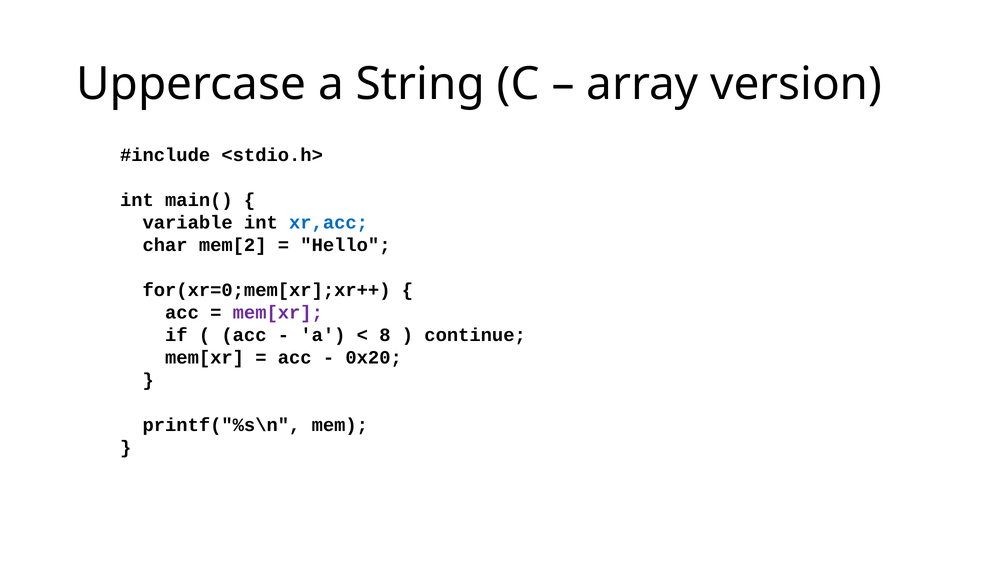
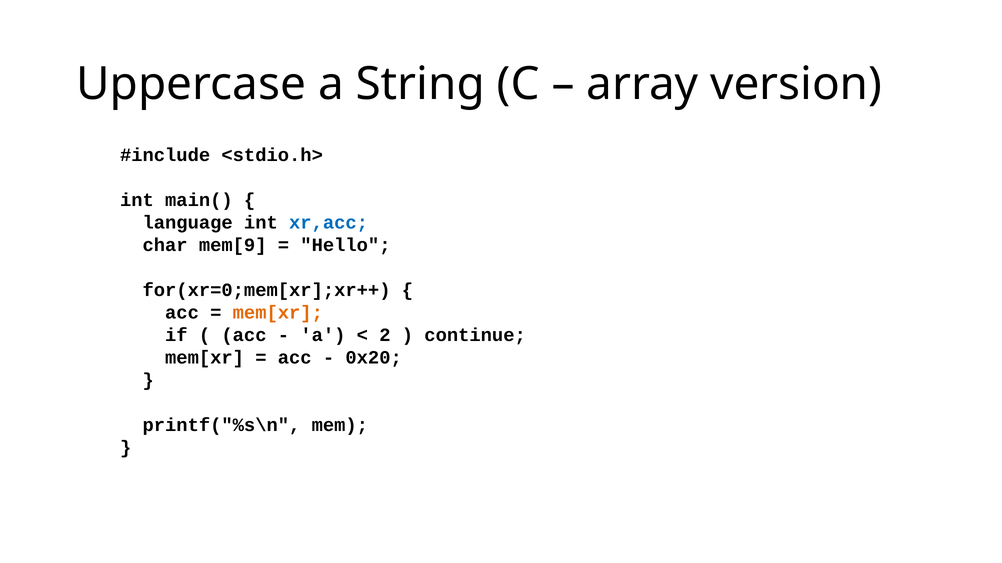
variable: variable -> language
mem[2: mem[2 -> mem[9
mem[xr at (278, 313) colour: purple -> orange
8: 8 -> 2
